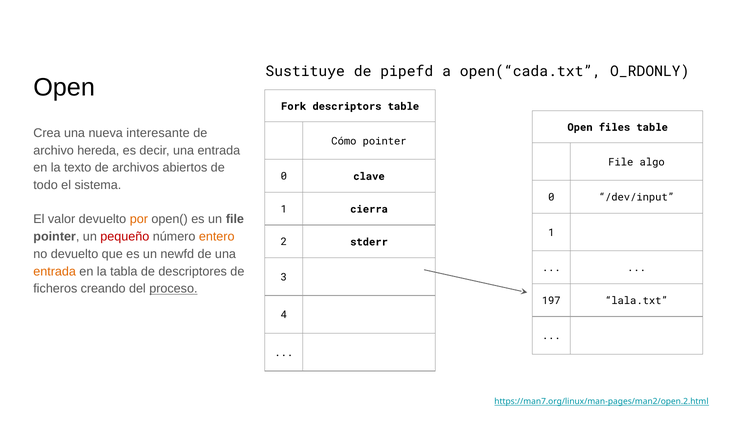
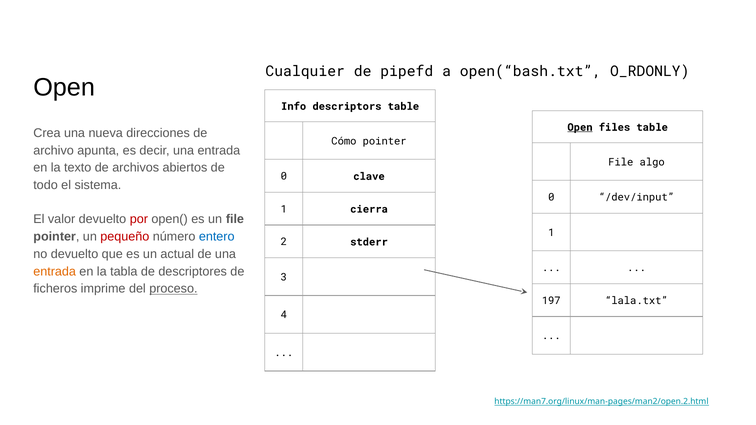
Sustituye: Sustituye -> Cualquier
open(“cada.txt: open(“cada.txt -> open(“bash.txt
Fork: Fork -> Info
Open at (580, 127) underline: none -> present
interesante: interesante -> direcciones
hereda: hereda -> apunta
por colour: orange -> red
entero colour: orange -> blue
newfd: newfd -> actual
creando: creando -> imprime
